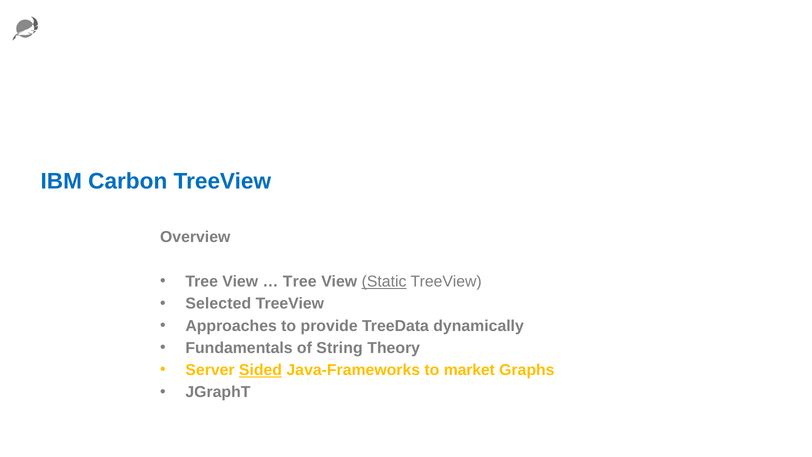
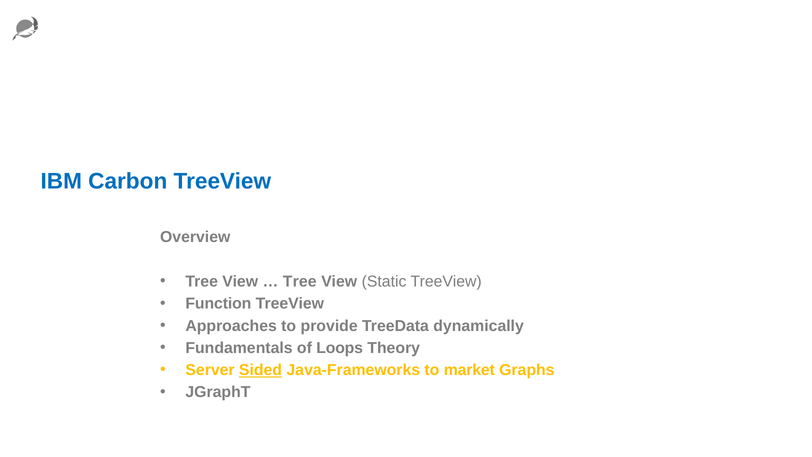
Static underline: present -> none
Selected: Selected -> Function
String: String -> Loops
